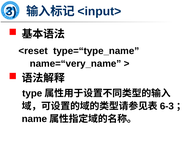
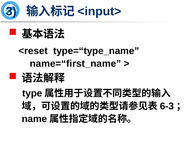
name=“very_name: name=“very_name -> name=“first_name
